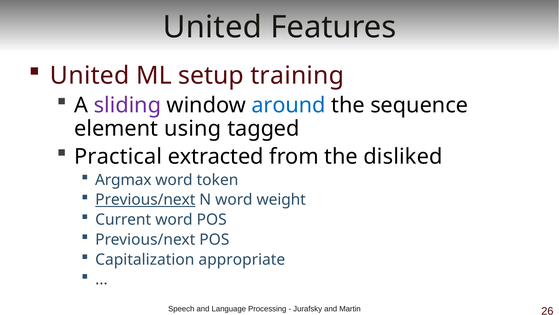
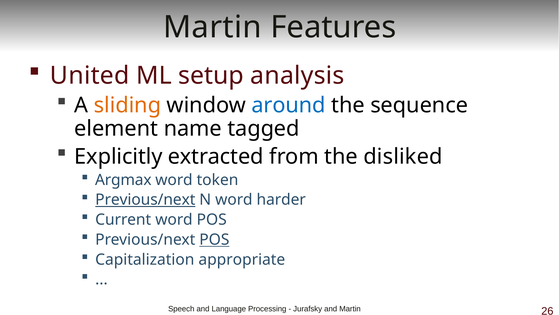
United at (212, 27): United -> Martin
training: training -> analysis
sliding colour: purple -> orange
using: using -> name
Practical: Practical -> Explicitly
weight: weight -> harder
POS at (214, 239) underline: none -> present
